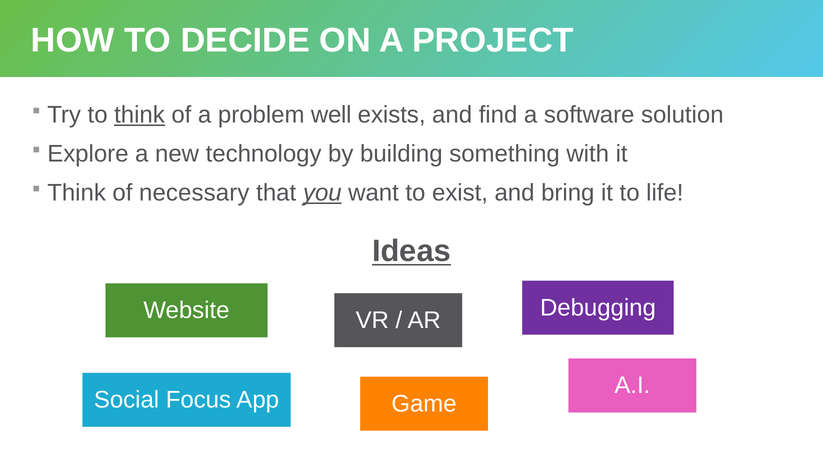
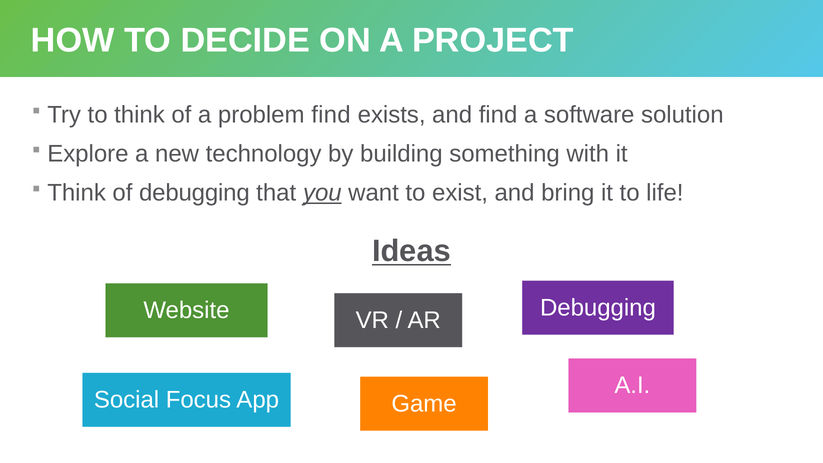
think at (140, 115) underline: present -> none
problem well: well -> find
of necessary: necessary -> debugging
